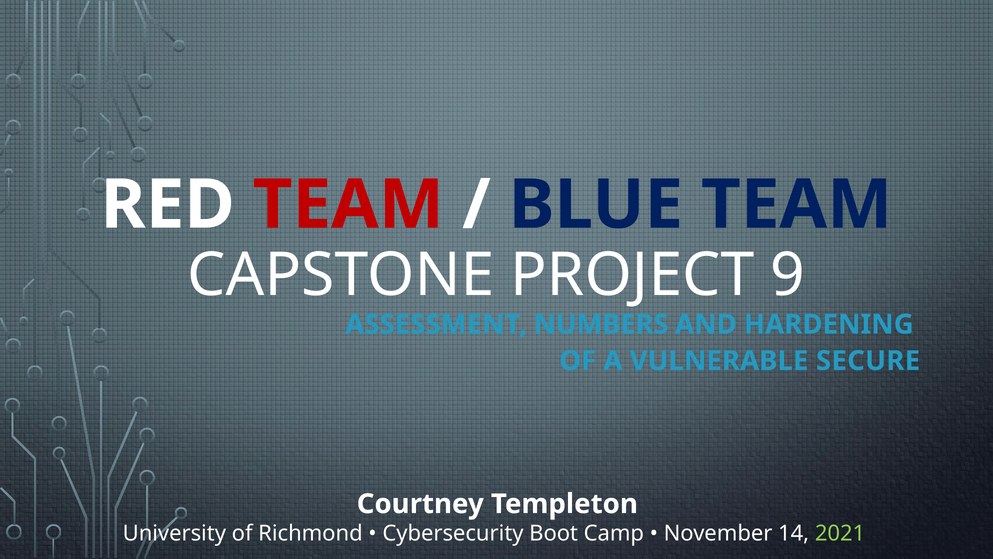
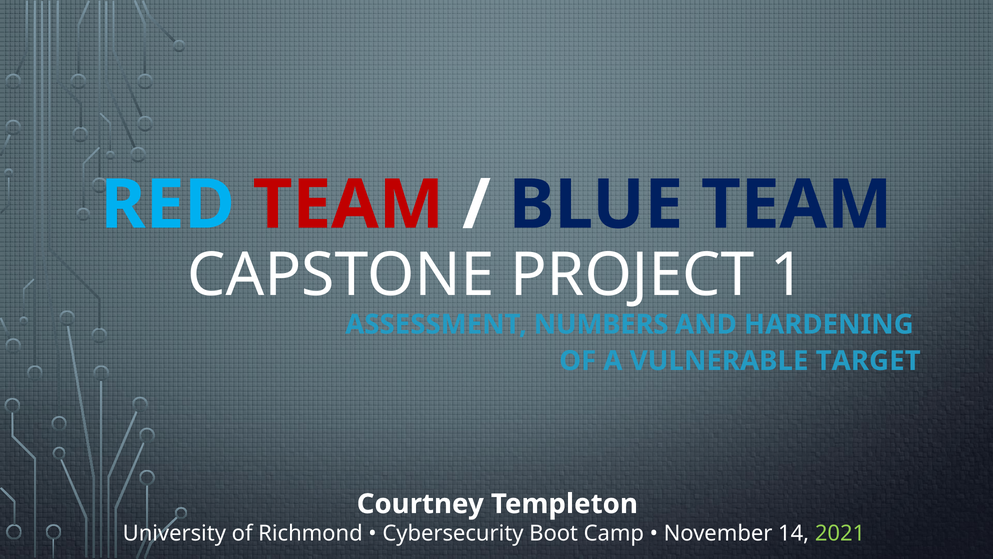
RED colour: white -> light blue
9: 9 -> 1
SECURE: SECURE -> TARGET
